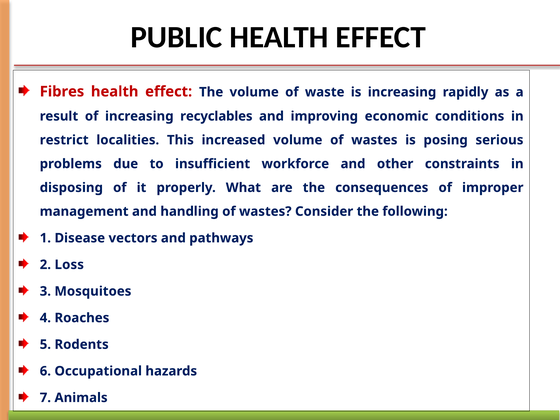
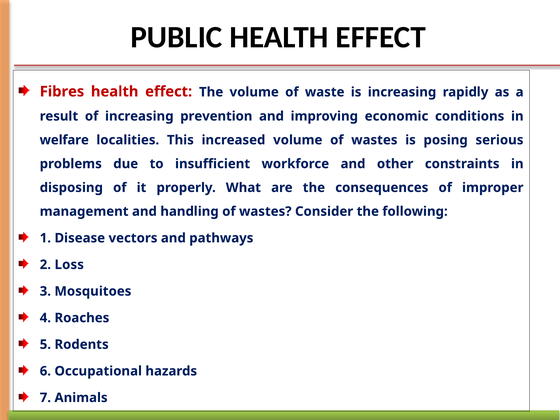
recyclables: recyclables -> prevention
restrict: restrict -> welfare
